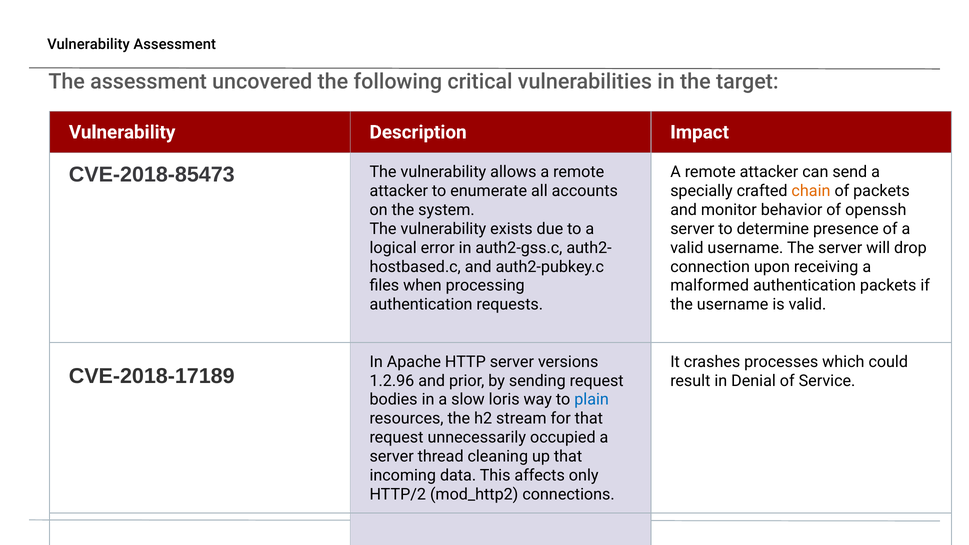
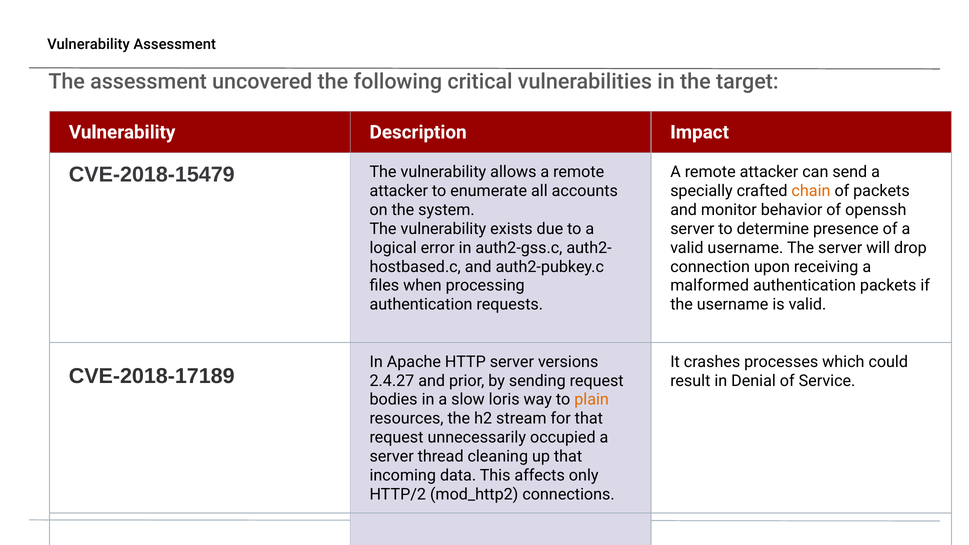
CVE-2018-85473: CVE-2018-85473 -> CVE-2018-15479
1.2.96: 1.2.96 -> 2.4.27
plain colour: blue -> orange
